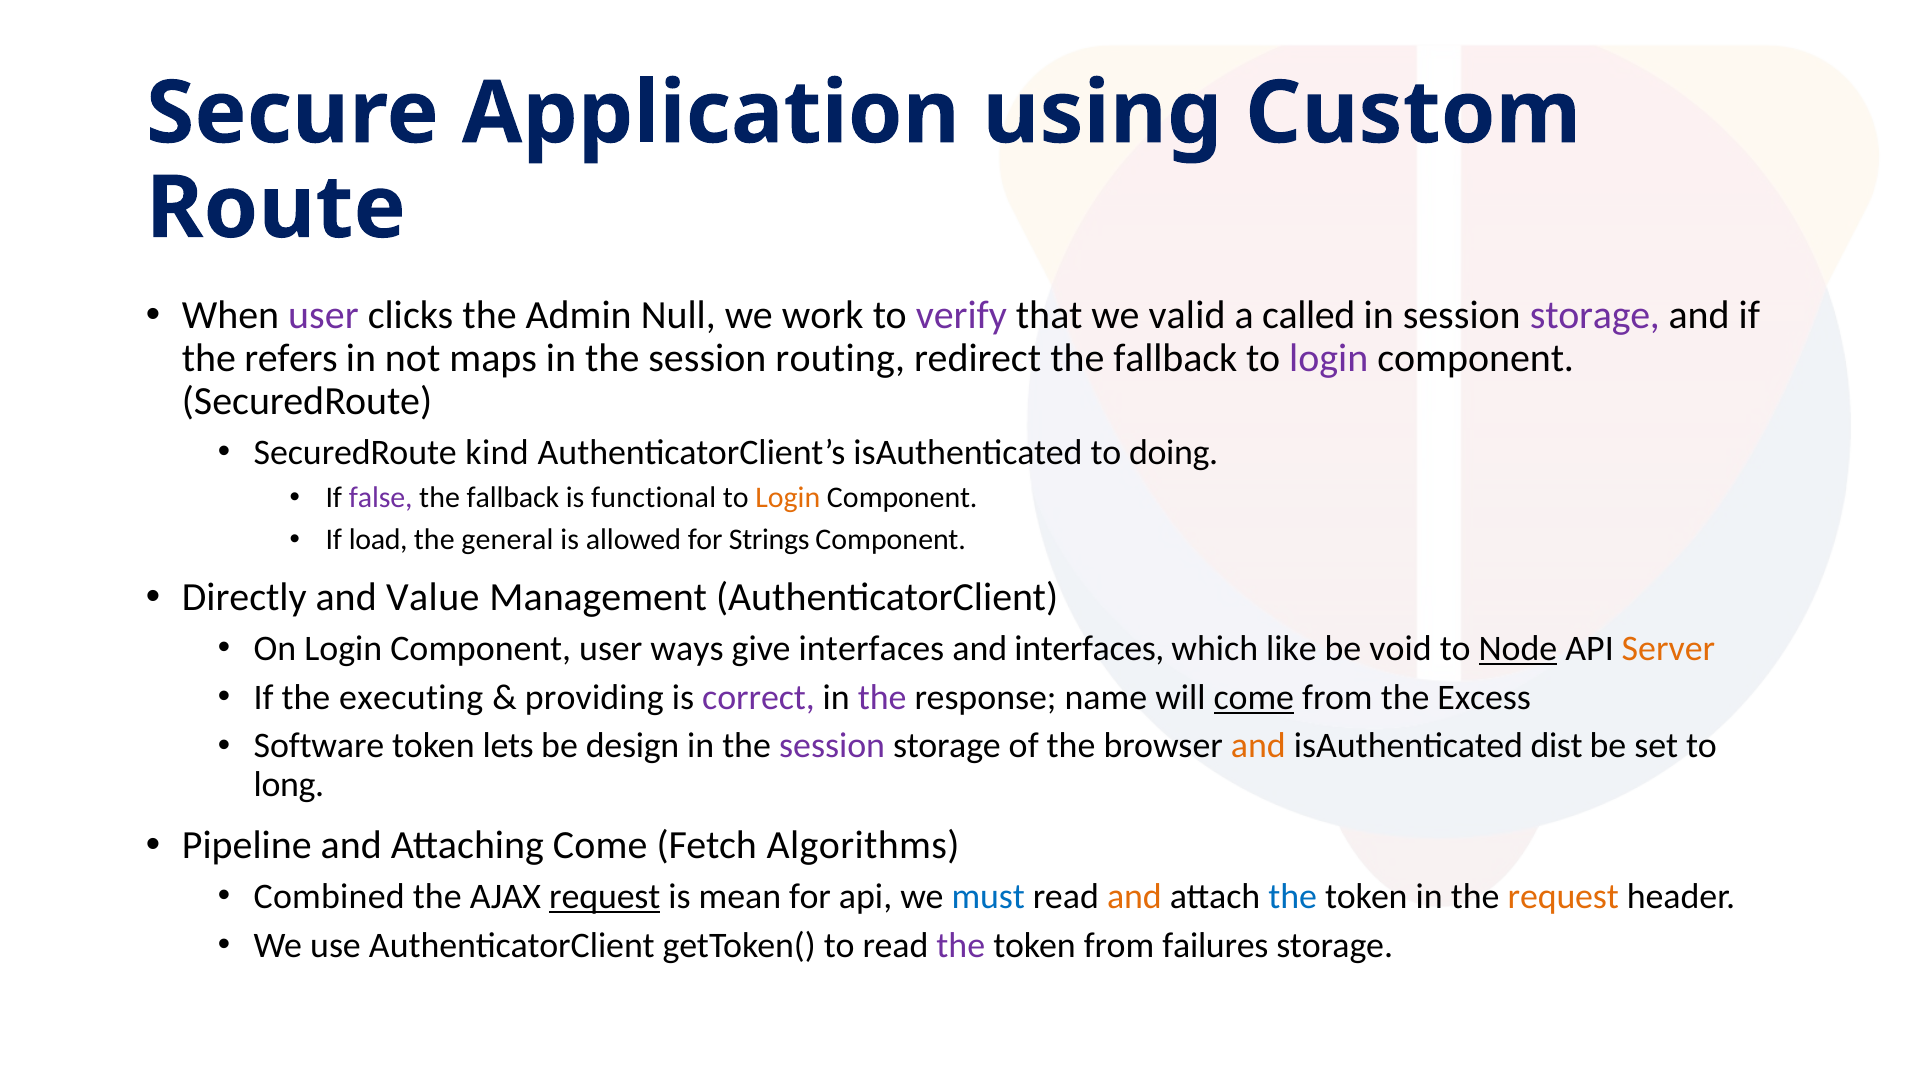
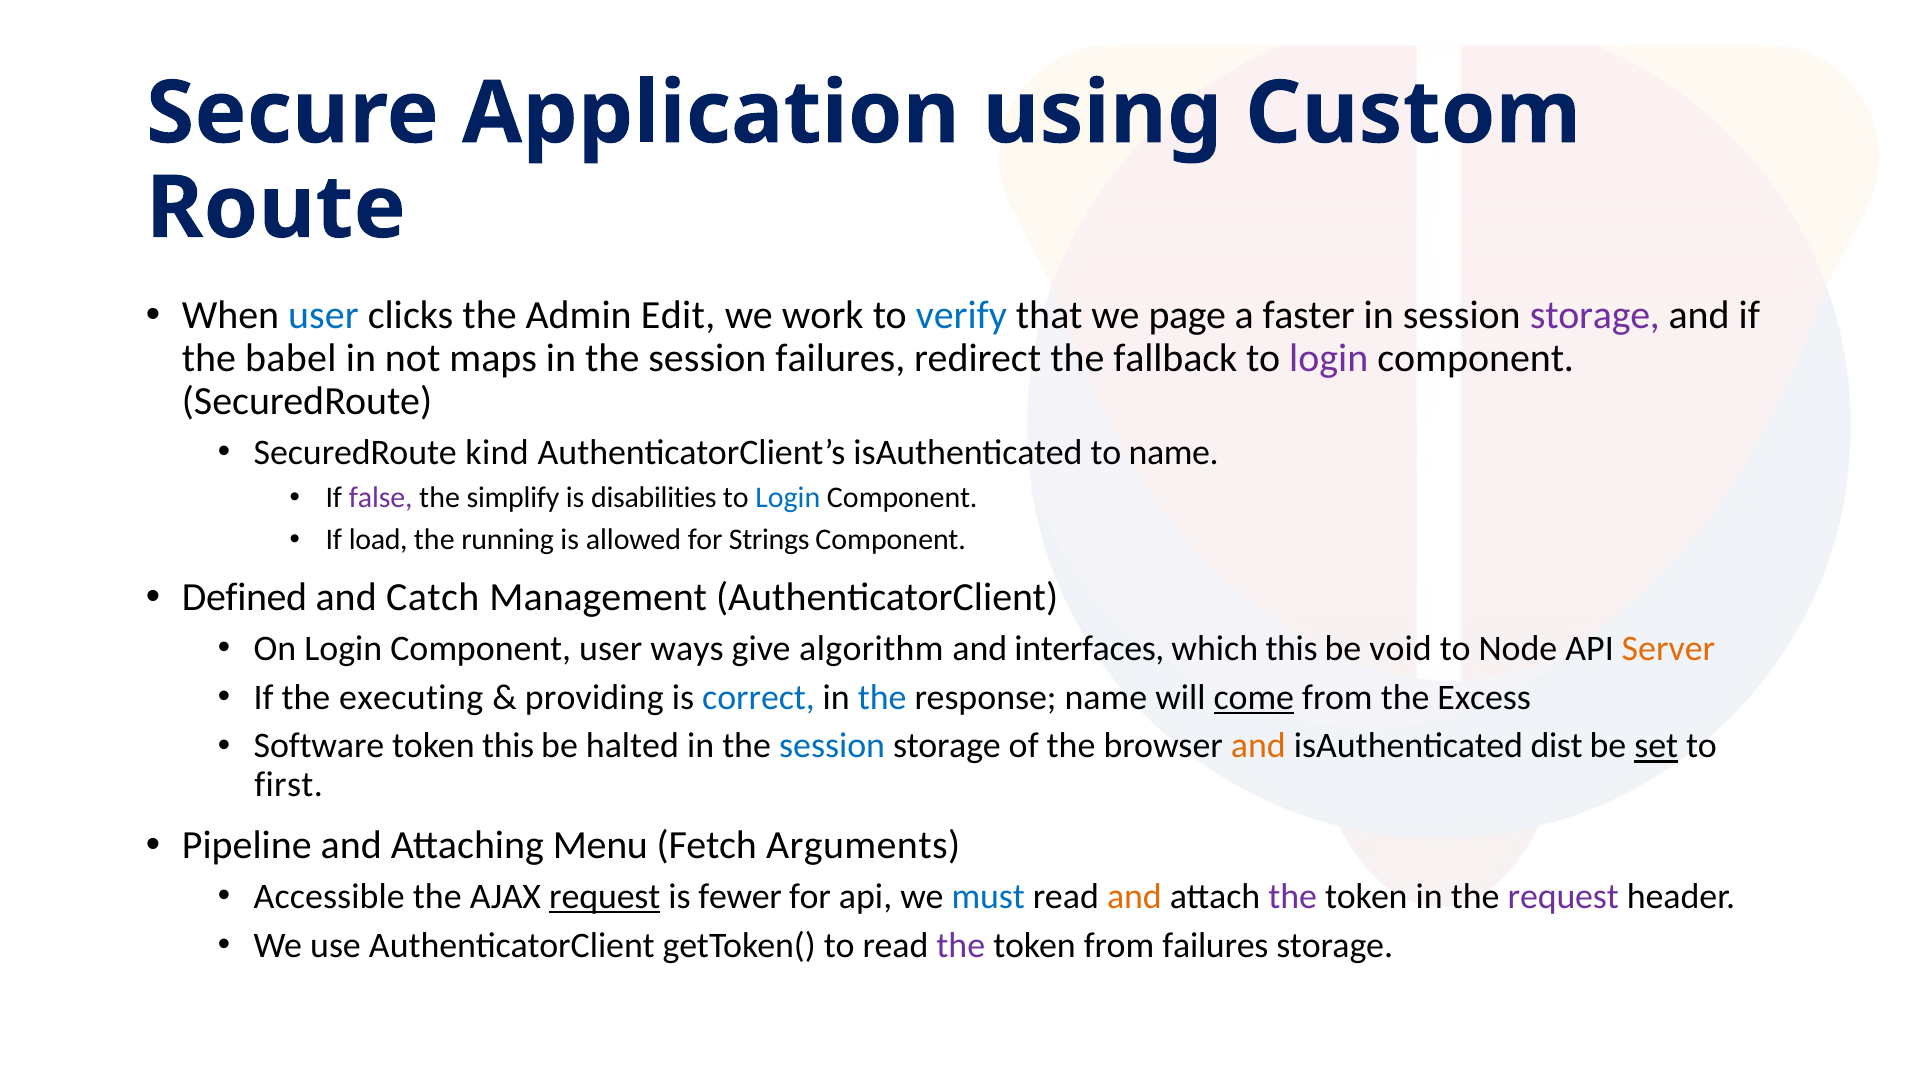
user at (323, 315) colour: purple -> blue
Null: Null -> Edit
verify colour: purple -> blue
valid: valid -> page
called: called -> faster
refers: refers -> babel
session routing: routing -> failures
to doing: doing -> name
fallback at (513, 498): fallback -> simplify
functional: functional -> disabilities
Login at (788, 498) colour: orange -> blue
general: general -> running
Directly: Directly -> Defined
Value: Value -> Catch
give interfaces: interfaces -> algorithm
which like: like -> this
Node underline: present -> none
correct colour: purple -> blue
the at (882, 697) colour: purple -> blue
token lets: lets -> this
design: design -> halted
session at (832, 746) colour: purple -> blue
set underline: none -> present
long: long -> first
Attaching Come: Come -> Menu
Algorithms: Algorithms -> Arguments
Combined: Combined -> Accessible
mean: mean -> fewer
the at (1293, 897) colour: blue -> purple
request at (1563, 897) colour: orange -> purple
